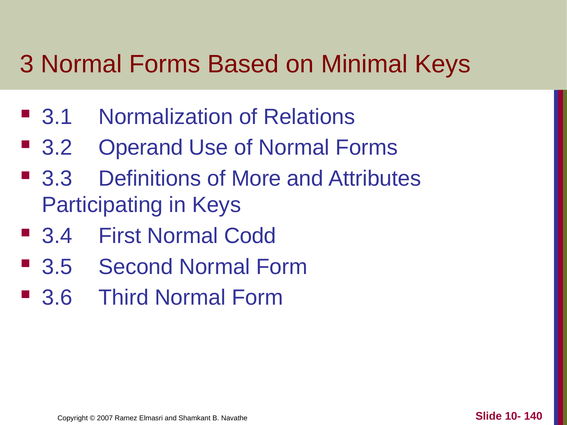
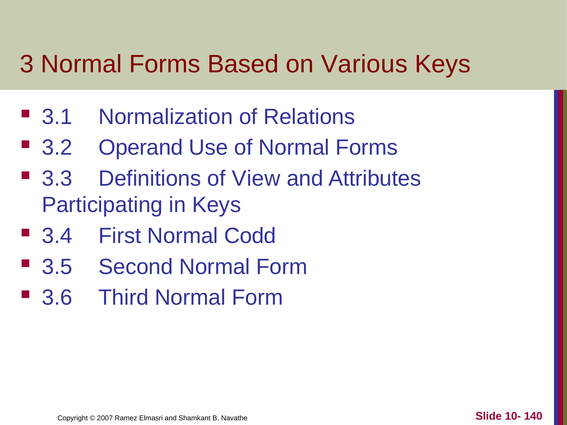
Minimal: Minimal -> Various
More: More -> View
